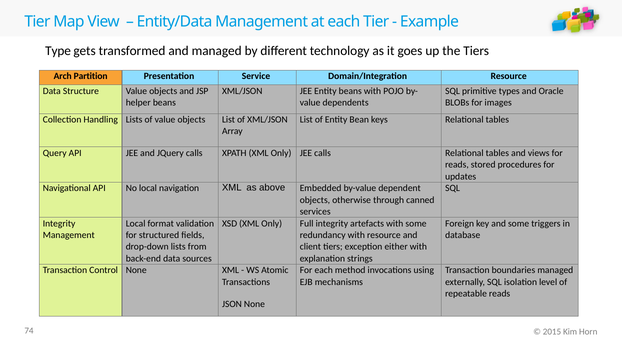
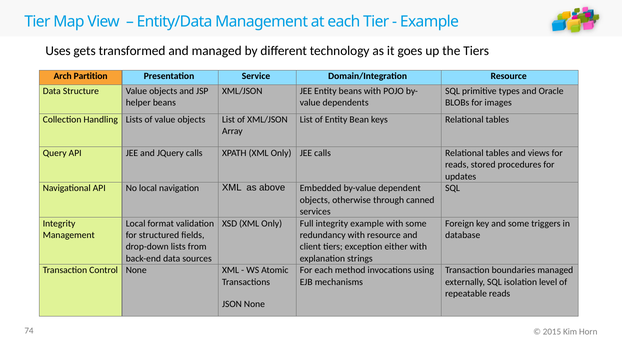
Type: Type -> Uses
integrity artefacts: artefacts -> example
